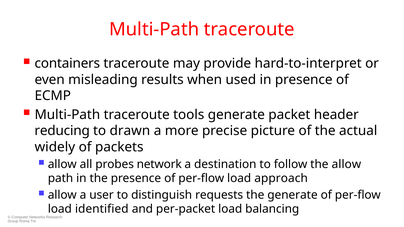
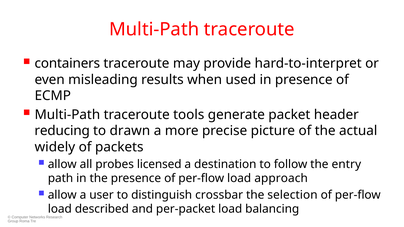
network: network -> licensed
the allow: allow -> entry
requests: requests -> crossbar
the generate: generate -> selection
identified: identified -> described
